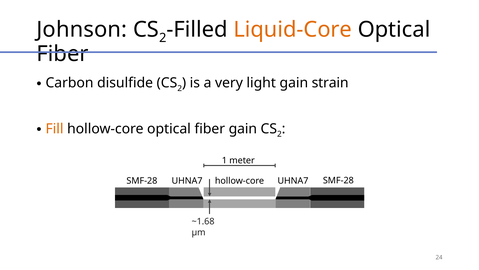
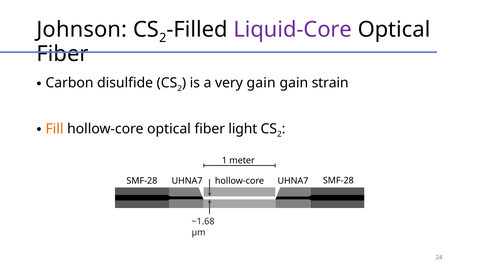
Liquid-Core colour: orange -> purple
very light: light -> gain
fiber gain: gain -> light
